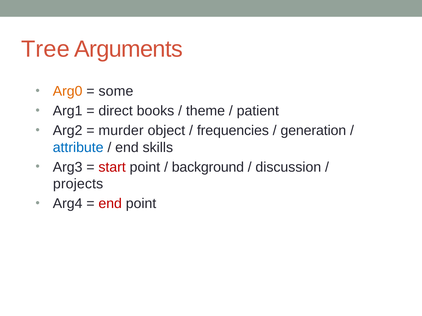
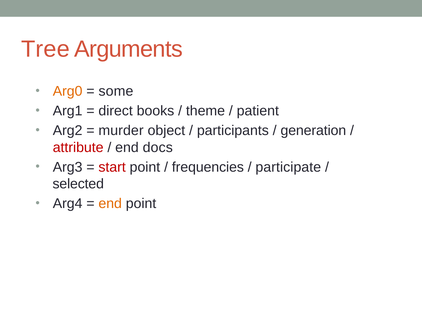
frequencies: frequencies -> participants
attribute colour: blue -> red
skills: skills -> docs
background: background -> frequencies
discussion: discussion -> participate
projects: projects -> selected
end at (110, 204) colour: red -> orange
